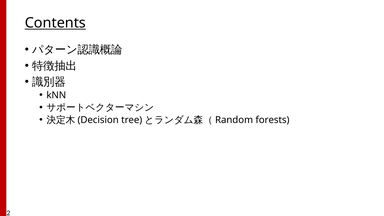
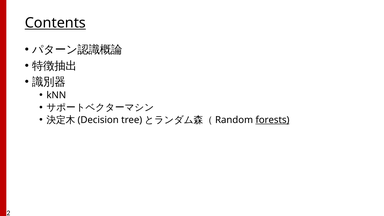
forests underline: none -> present
